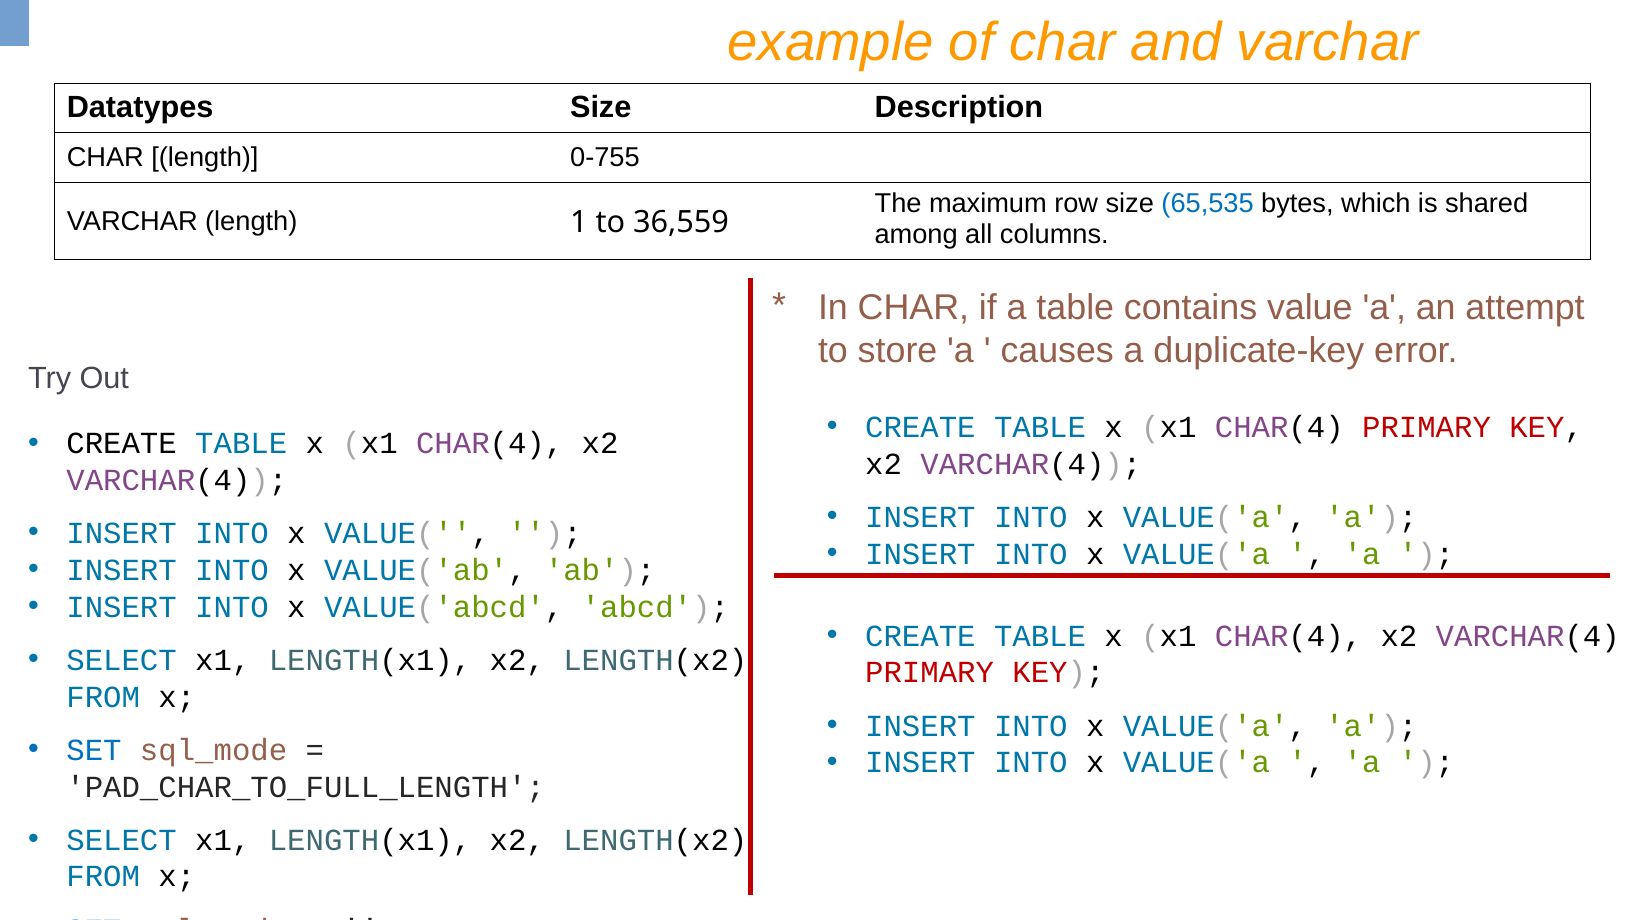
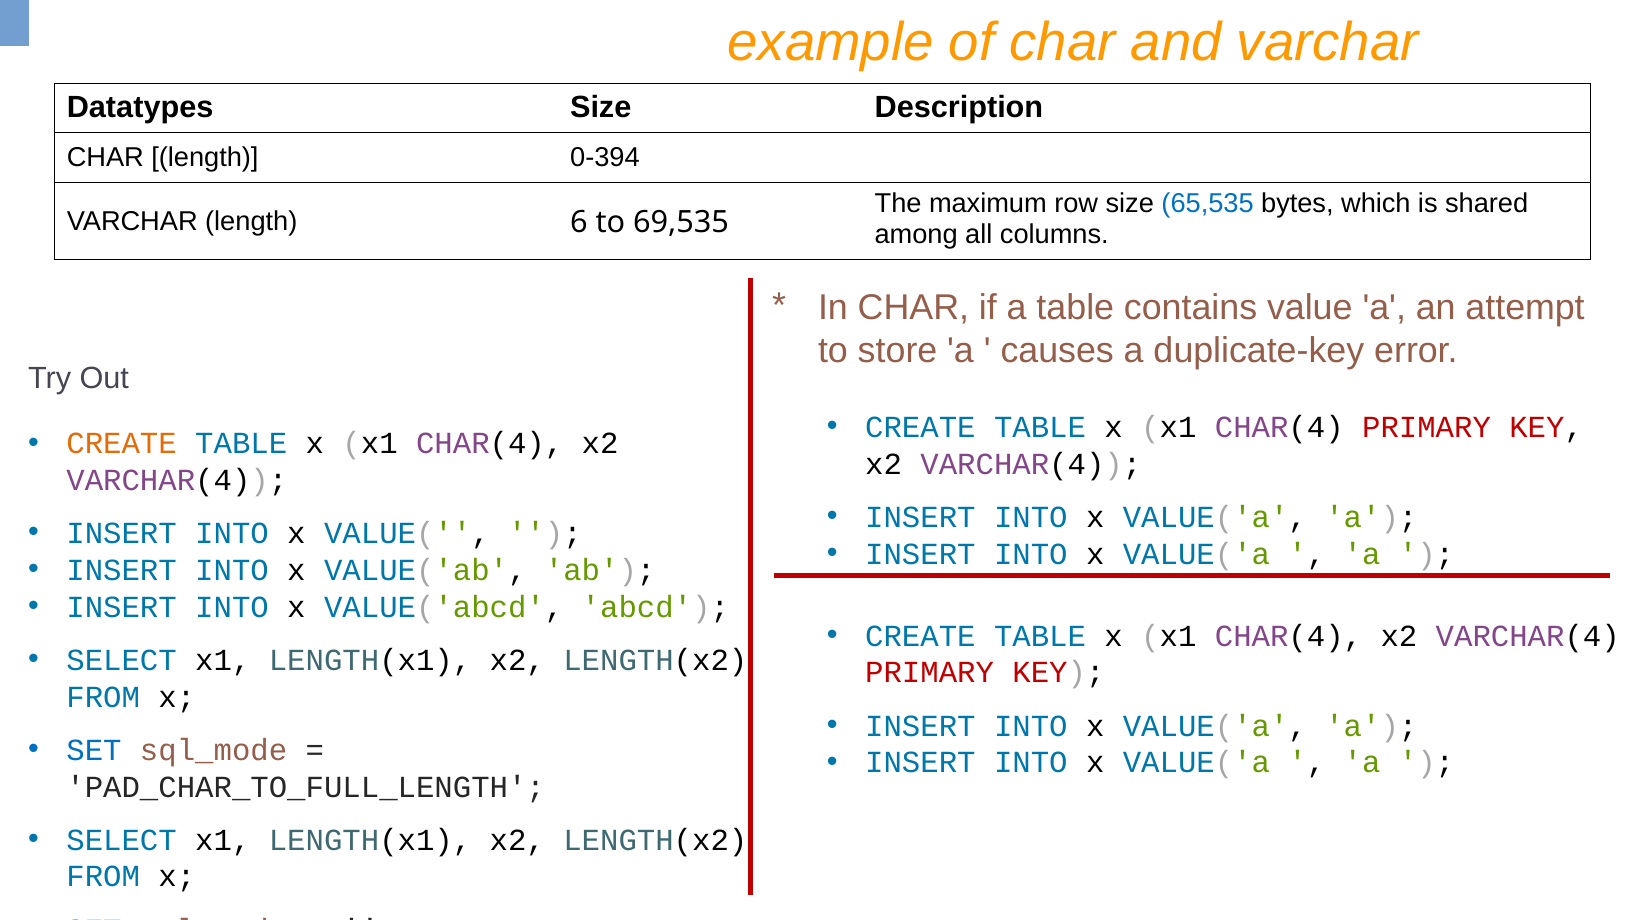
0-755: 0-755 -> 0-394
1: 1 -> 6
36,559: 36,559 -> 69,535
CREATE at (122, 444) colour: black -> orange
